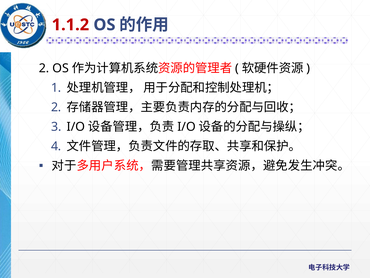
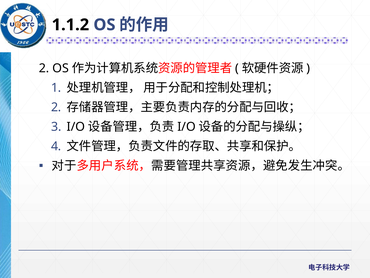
1.1.2 colour: red -> black
